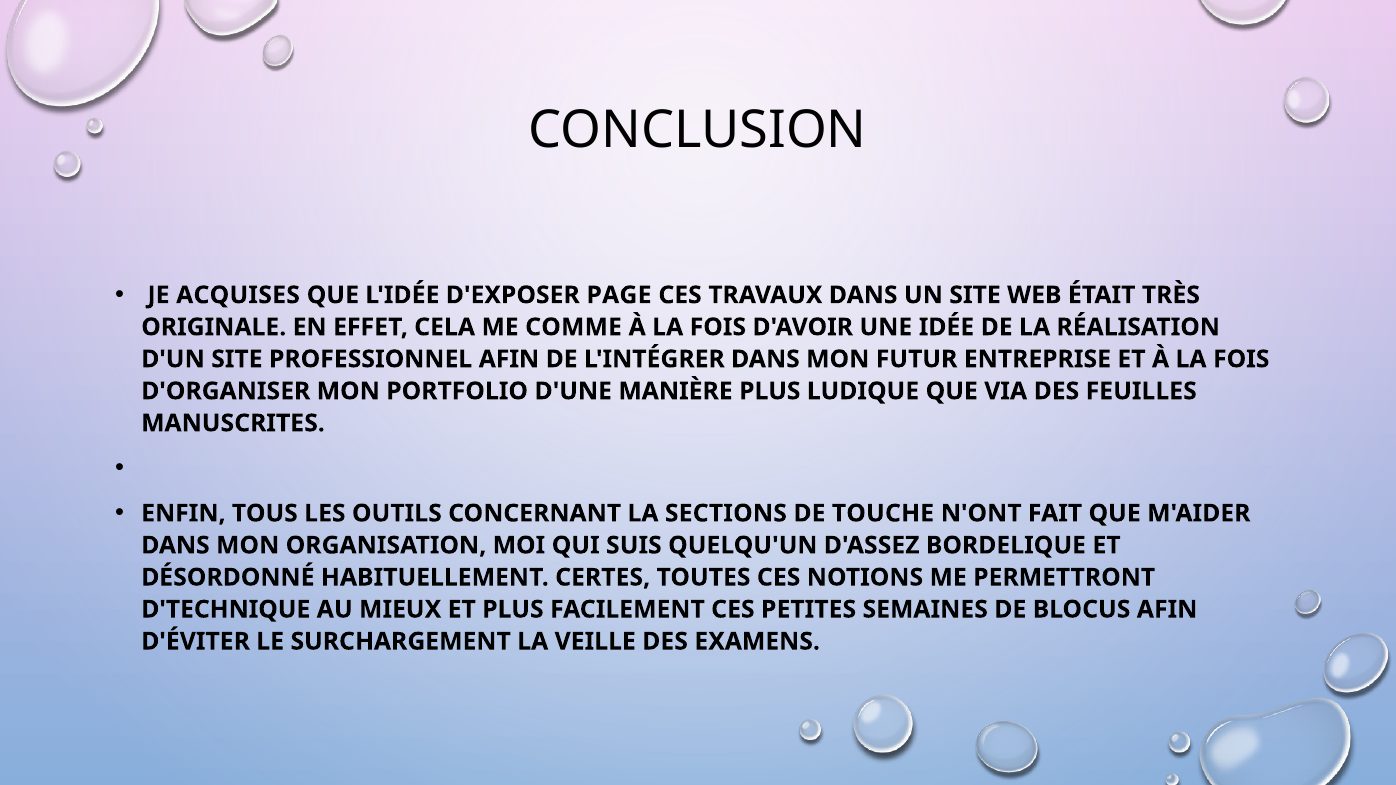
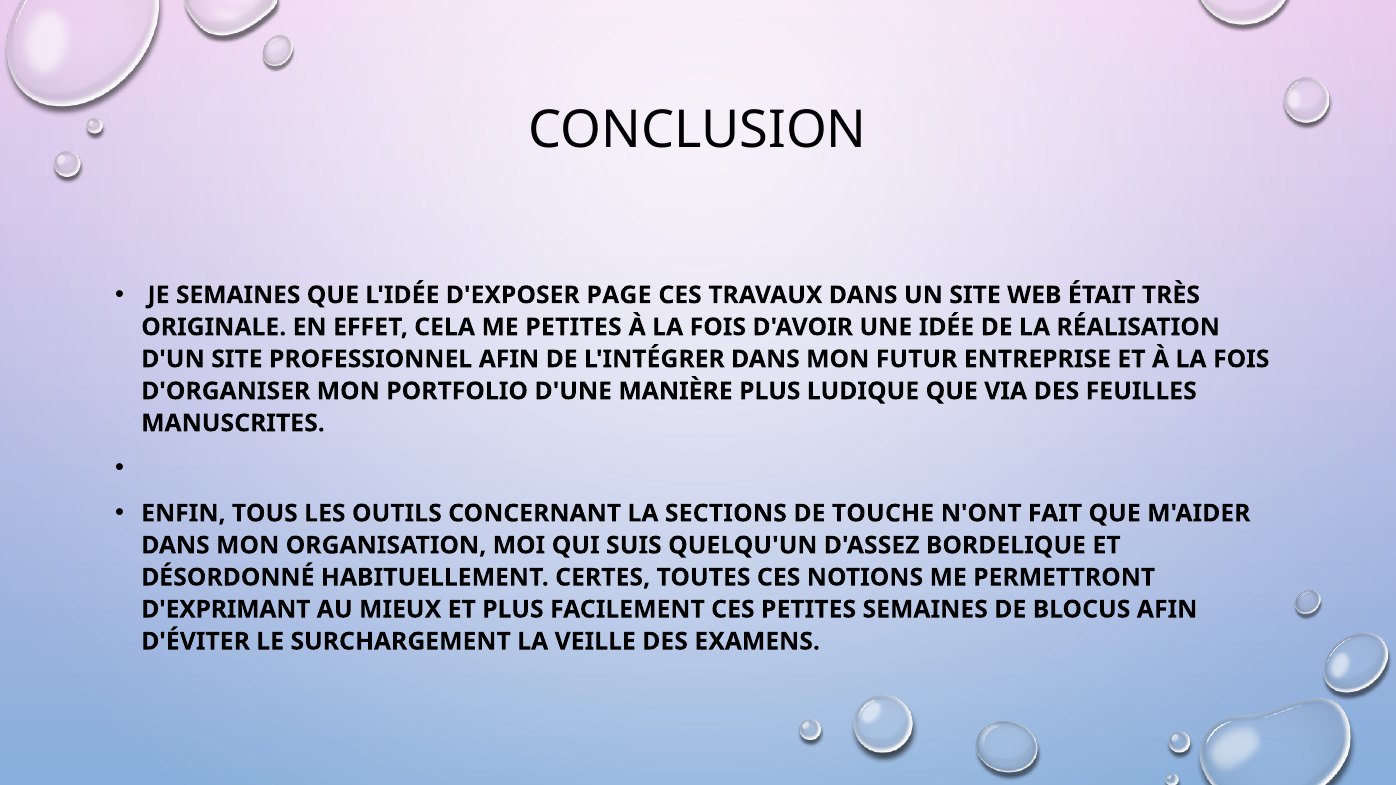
JE ACQUISES: ACQUISES -> SEMAINES
ME COMME: COMME -> PETITES
D'TECHNIQUE: D'TECHNIQUE -> D'EXPRIMANT
